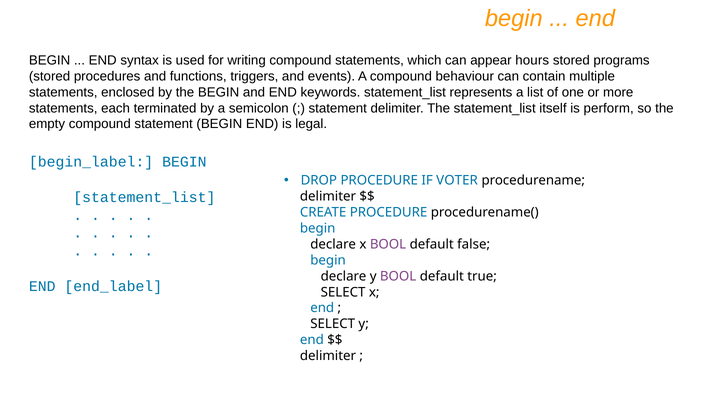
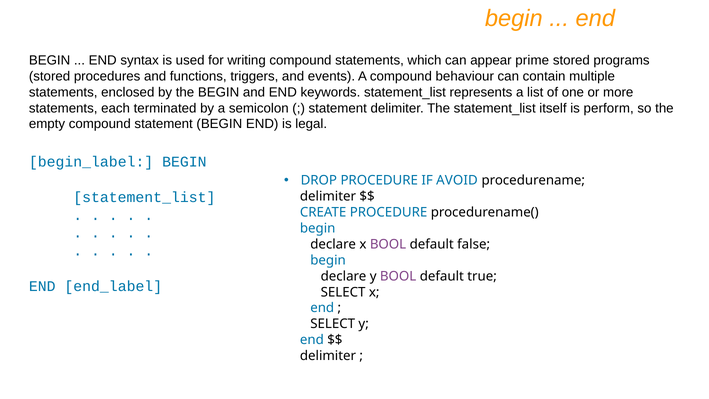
hours: hours -> prime
VOTER: VOTER -> AVOID
